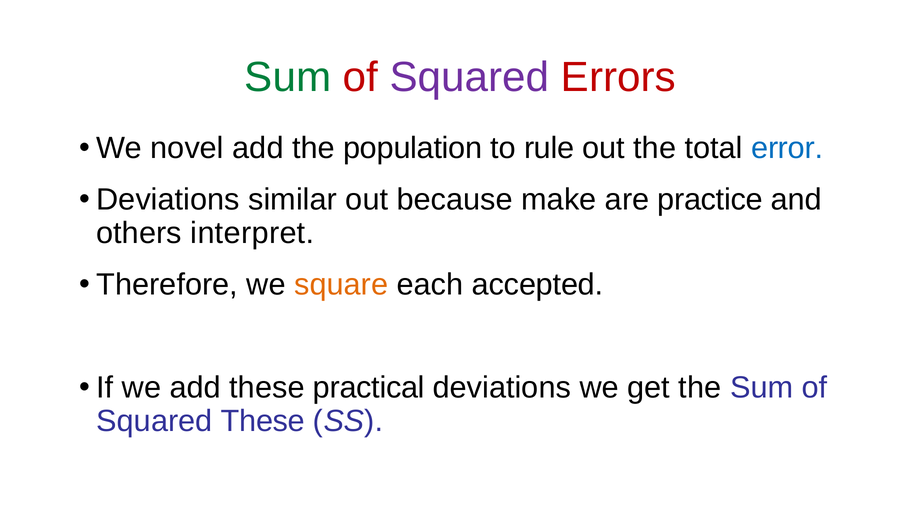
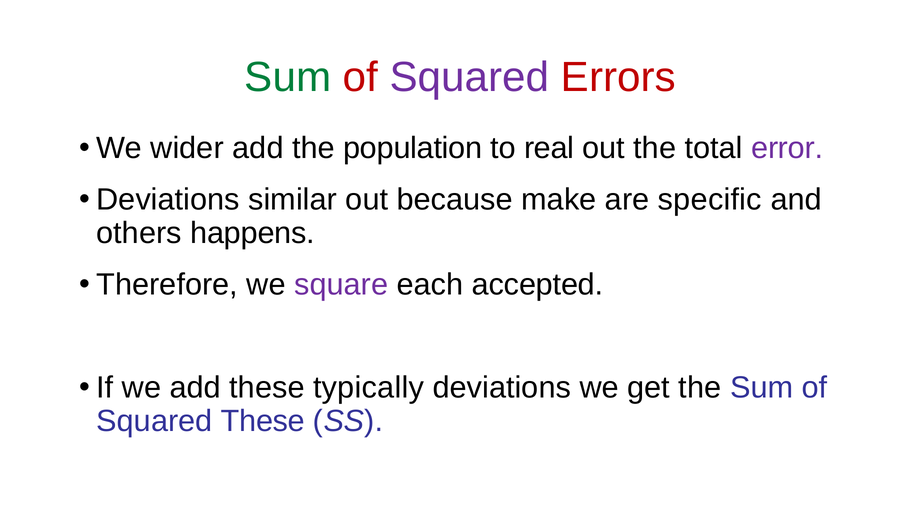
novel: novel -> wider
rule: rule -> real
error colour: blue -> purple
practice: practice -> specific
interpret: interpret -> happens
square colour: orange -> purple
practical: practical -> typically
